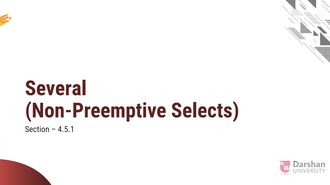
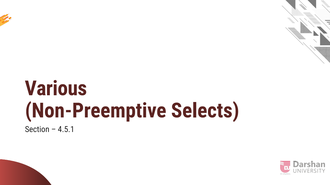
Several: Several -> Various
